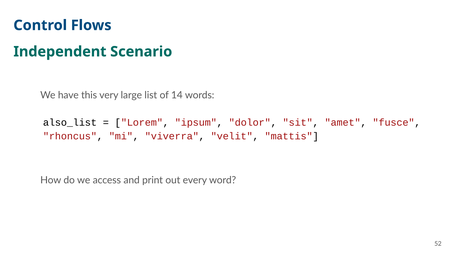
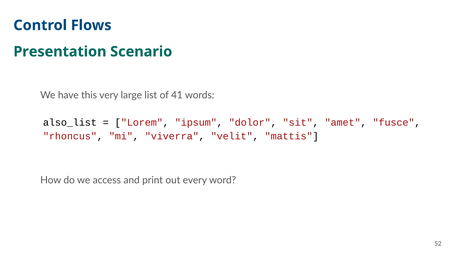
Independent: Independent -> Presentation
14: 14 -> 41
